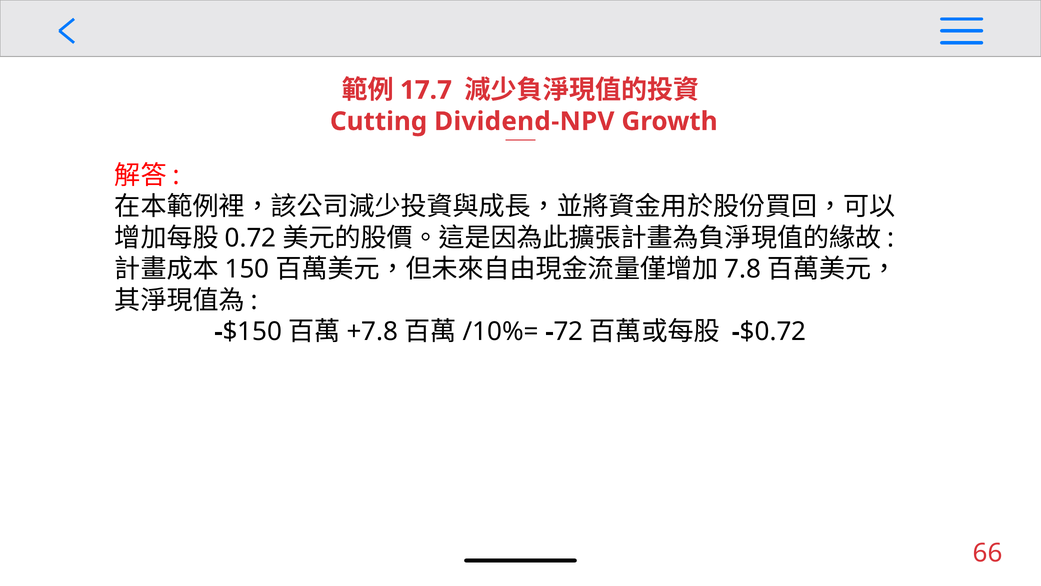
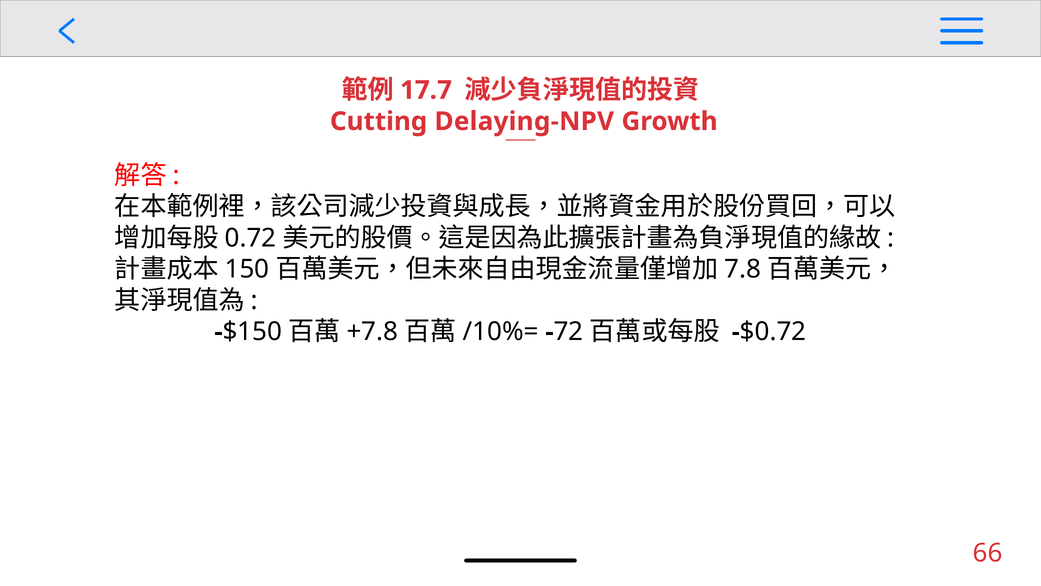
Dividend-NPV: Dividend-NPV -> Delaying-NPV
